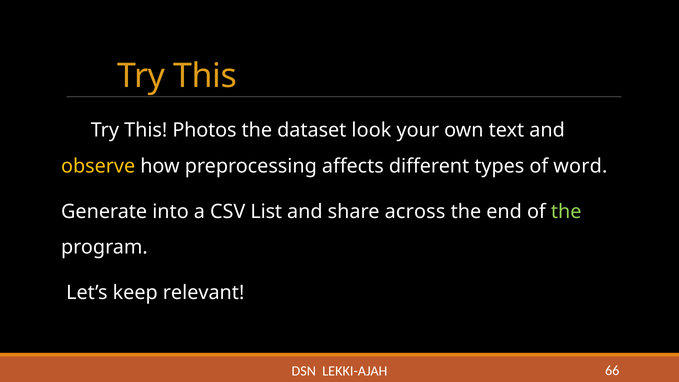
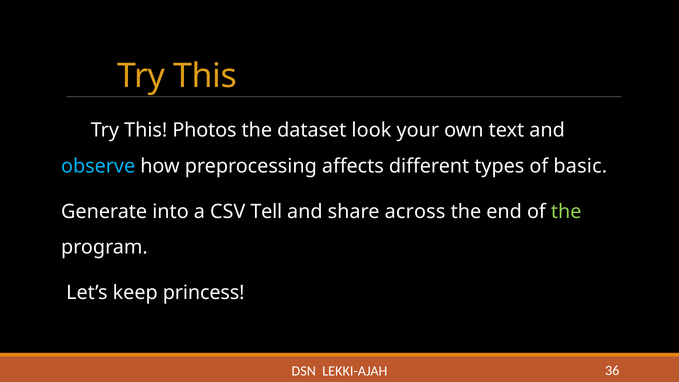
observe colour: yellow -> light blue
word: word -> basic
List: List -> Tell
relevant: relevant -> princess
66: 66 -> 36
